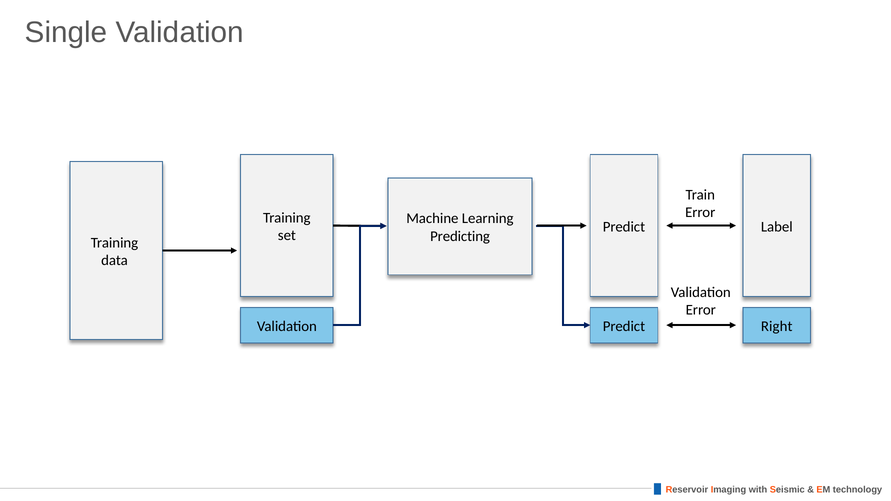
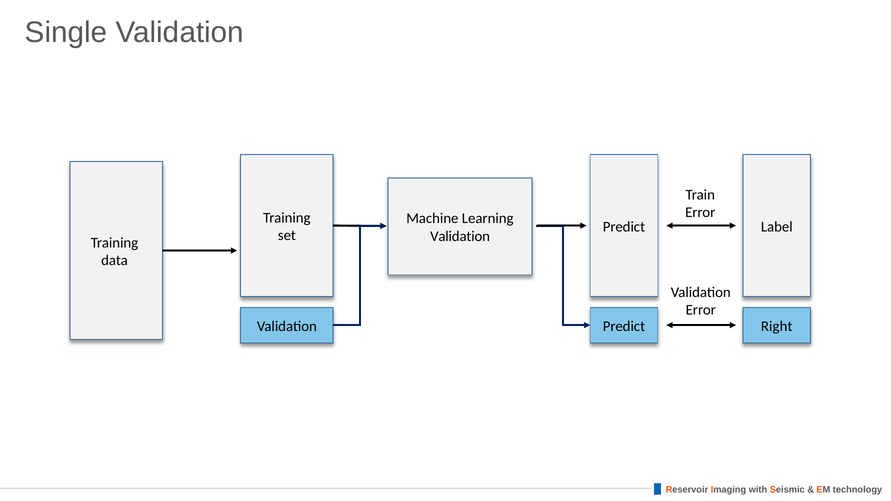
Predicting at (460, 236): Predicting -> Validation
